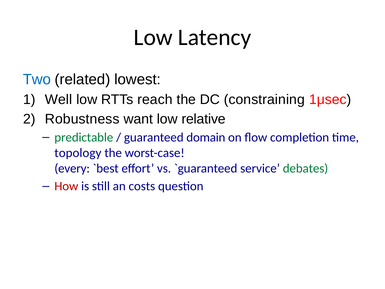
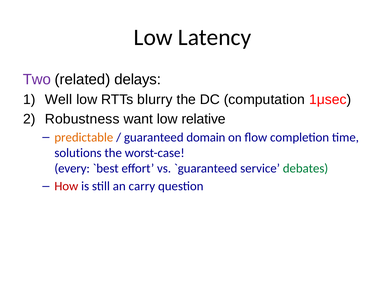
Two colour: blue -> purple
lowest: lowest -> delays
reach: reach -> blurry
constraining: constraining -> computation
predictable colour: green -> orange
topology: topology -> solutions
costs: costs -> carry
